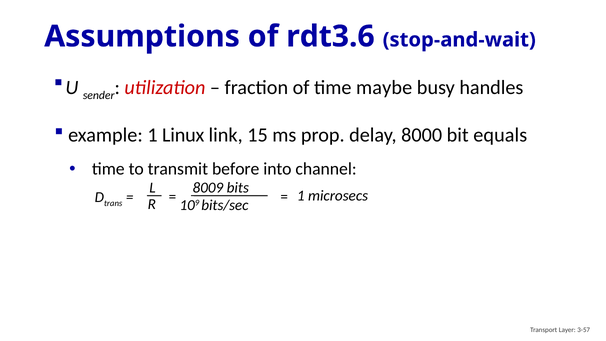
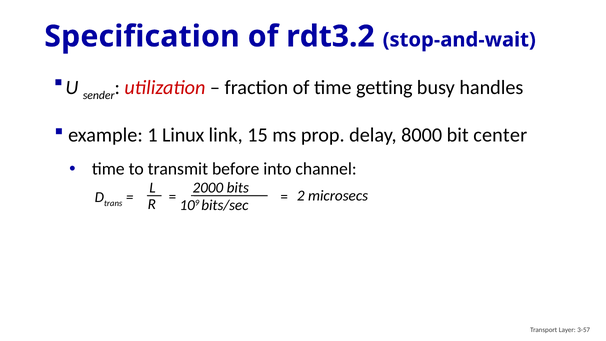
Assumptions: Assumptions -> Specification
rdt3.6: rdt3.6 -> rdt3.2
maybe: maybe -> getting
equals: equals -> center
8009: 8009 -> 2000
1 at (301, 196): 1 -> 2
